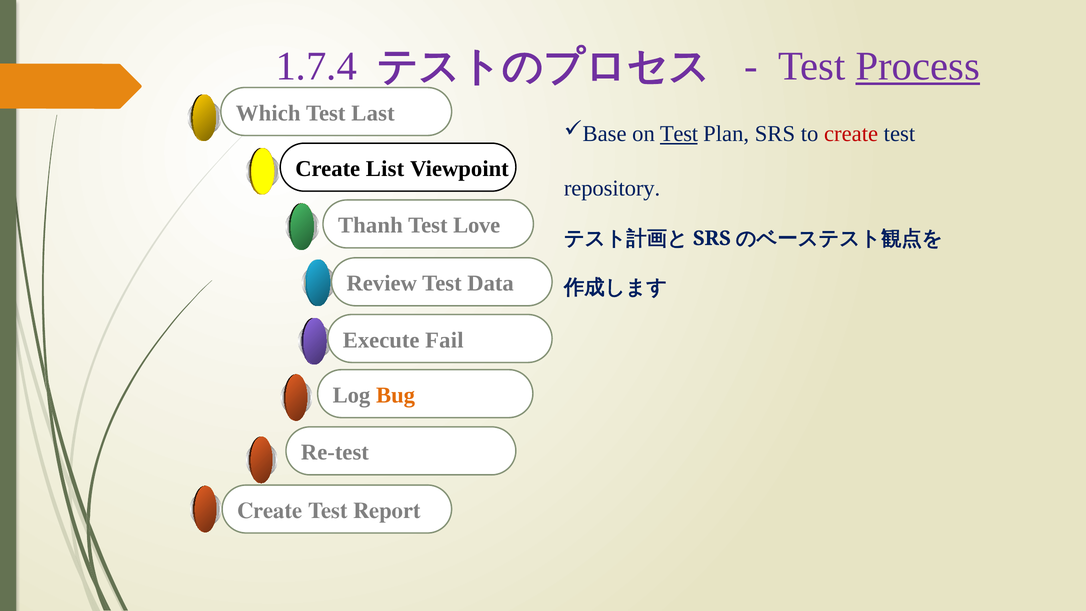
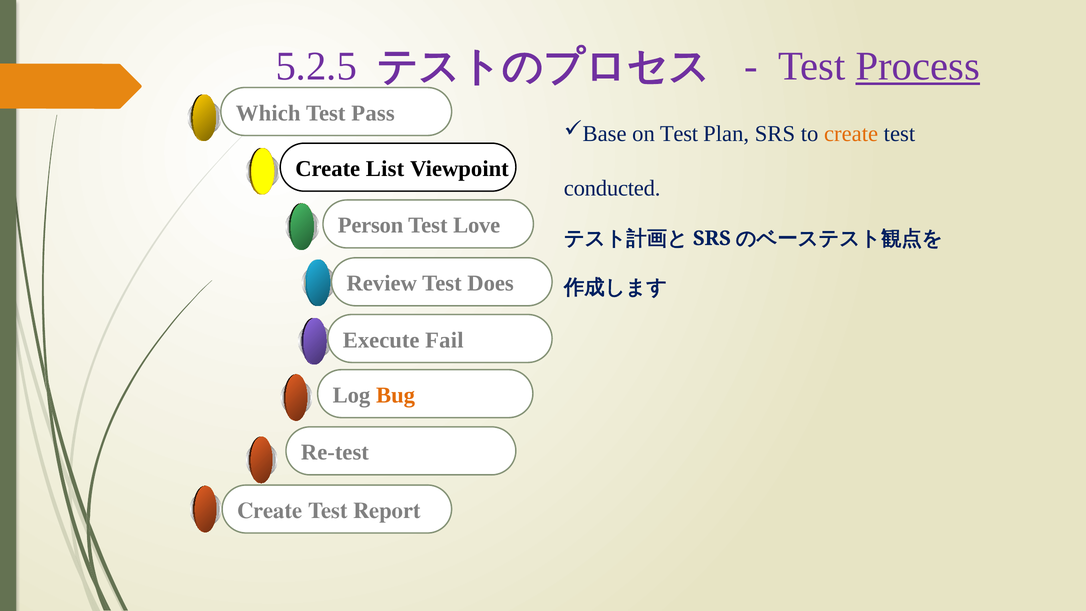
1.7.4: 1.7.4 -> 5.2.5
Last: Last -> Pass
Test at (679, 134) underline: present -> none
create at (851, 134) colour: red -> orange
repository: repository -> conducted
Thanh: Thanh -> Person
Data: Data -> Does
